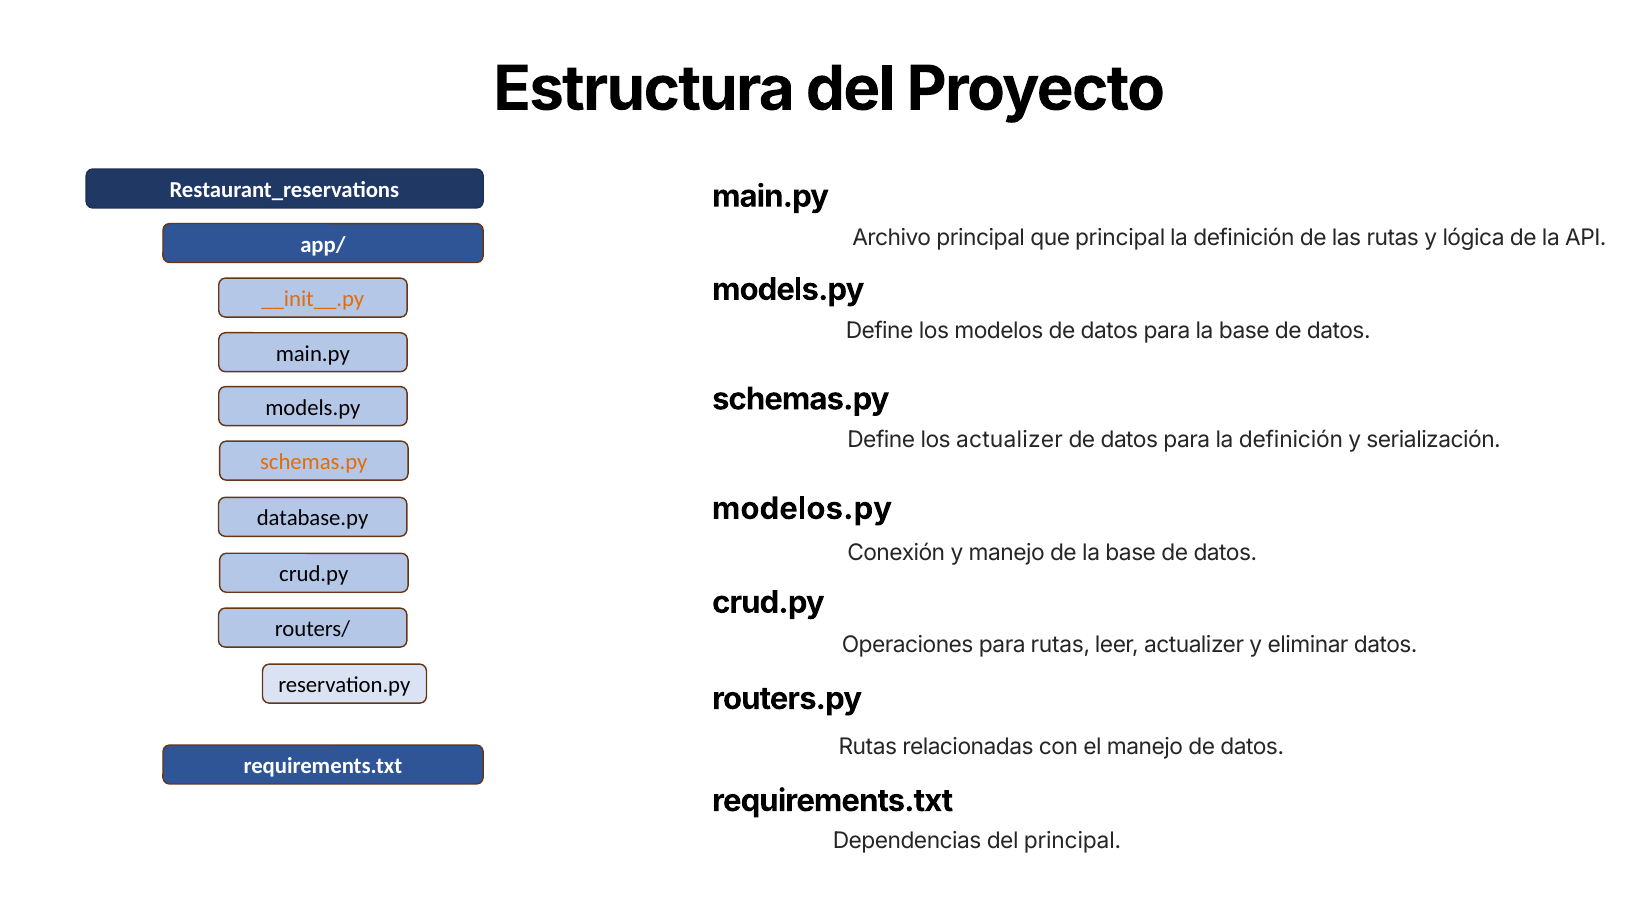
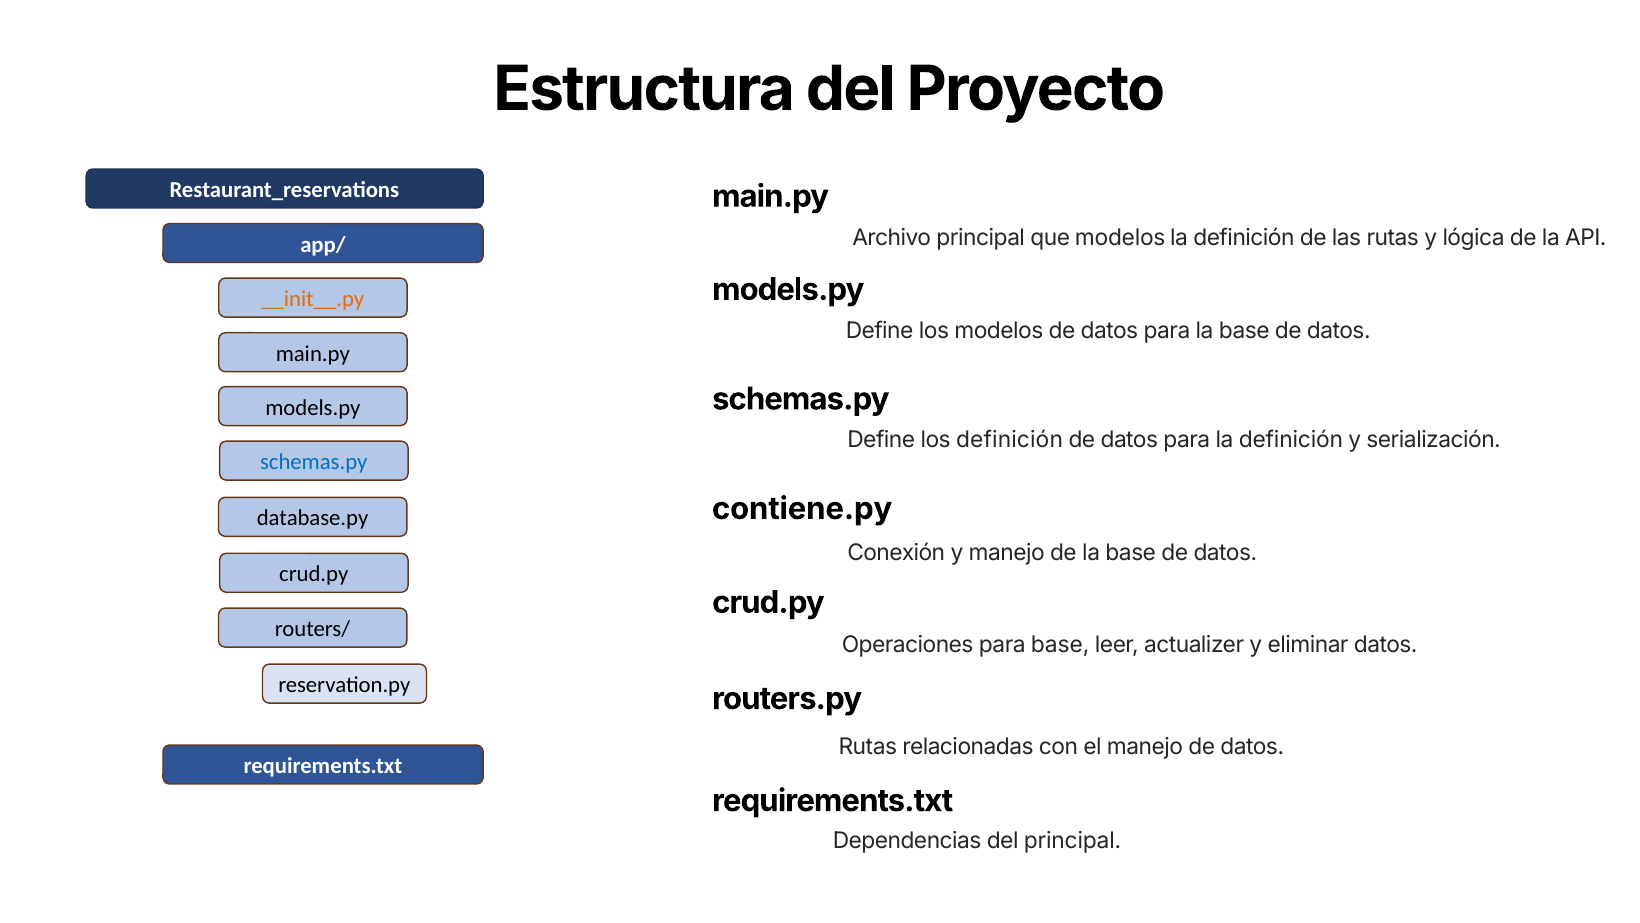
que principal: principal -> modelos
los actualizer: actualizer -> definición
schemas.py at (314, 462) colour: orange -> blue
modelos.py: modelos.py -> contiene.py
para rutas: rutas -> base
